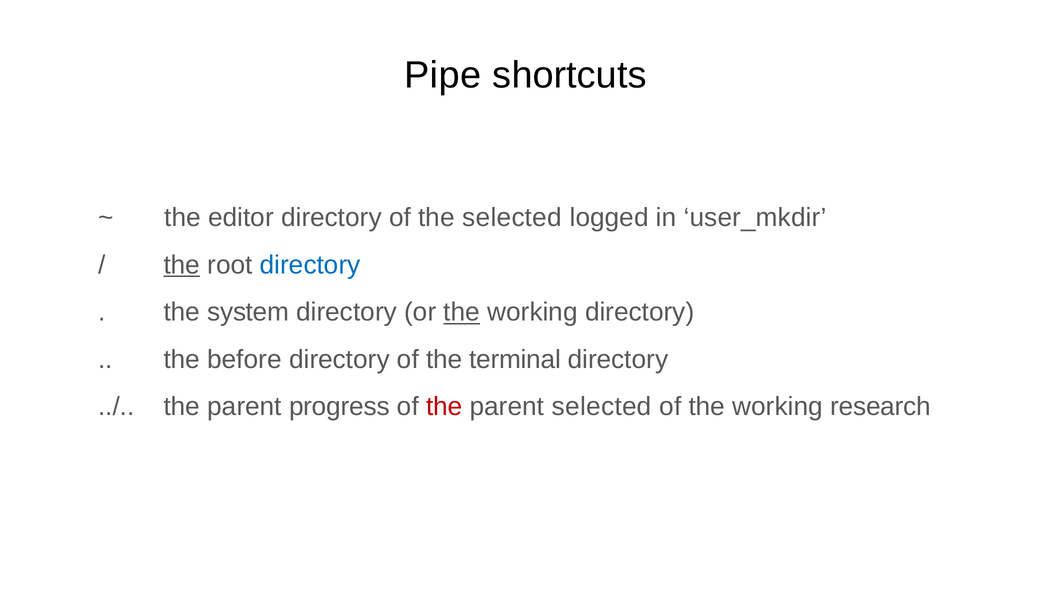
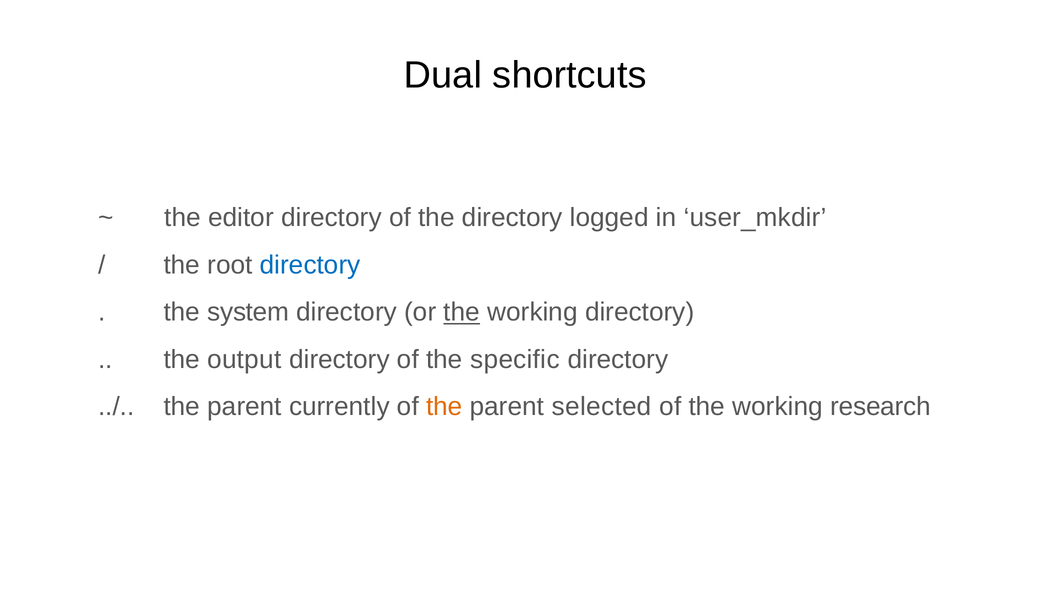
Pipe: Pipe -> Dual
the selected: selected -> directory
the at (182, 265) underline: present -> none
before: before -> output
terminal: terminal -> specific
progress: progress -> currently
the at (444, 407) colour: red -> orange
